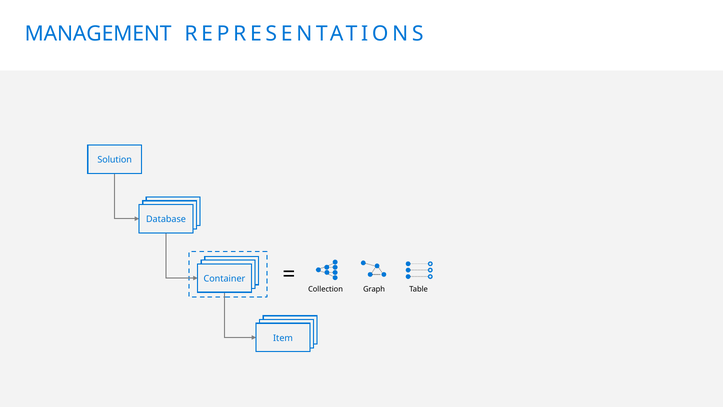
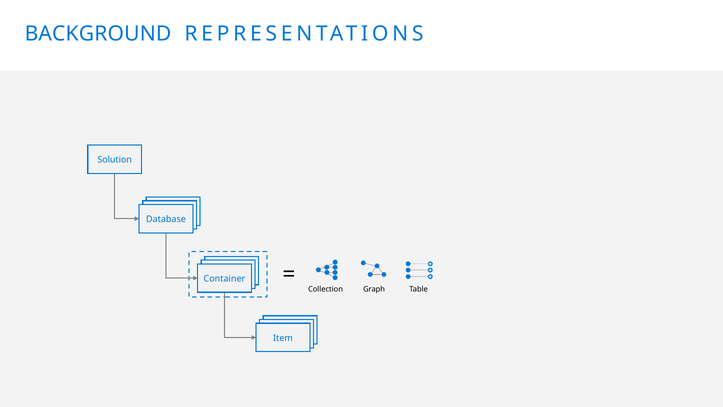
MANAGEMENT: MANAGEMENT -> BACKGROUND
